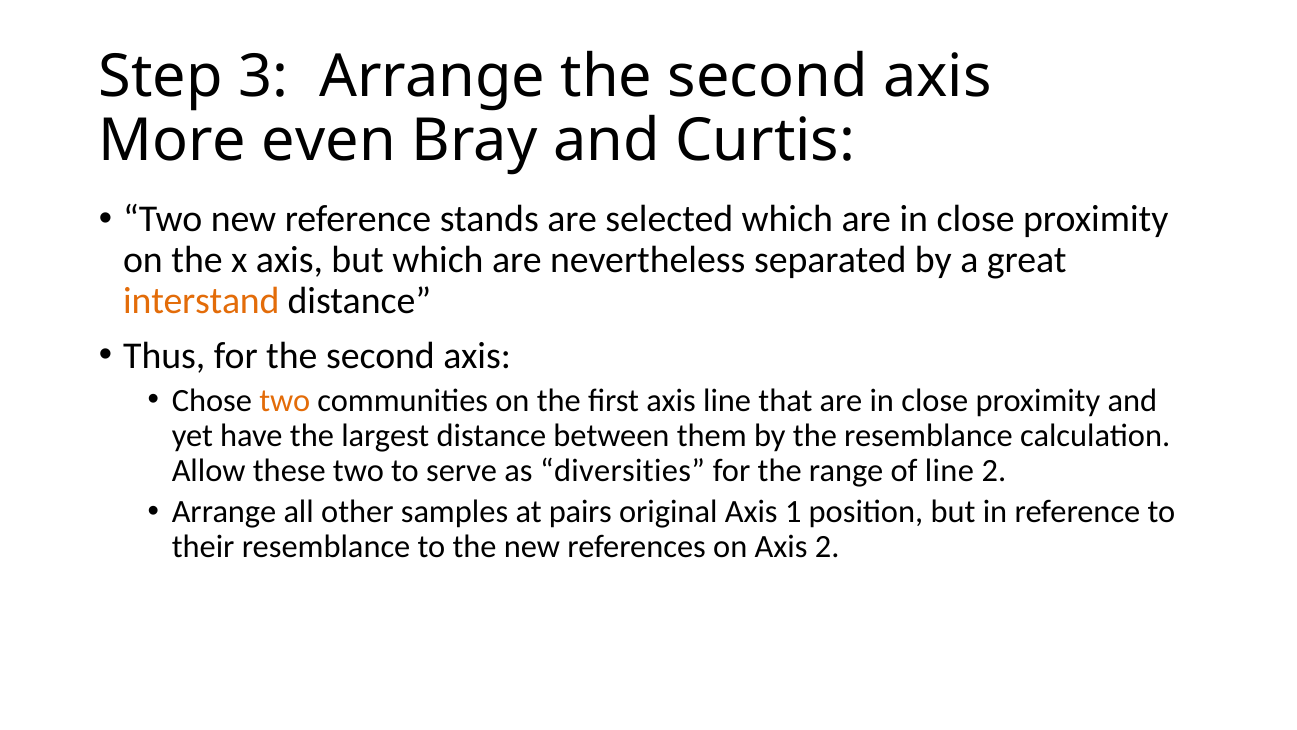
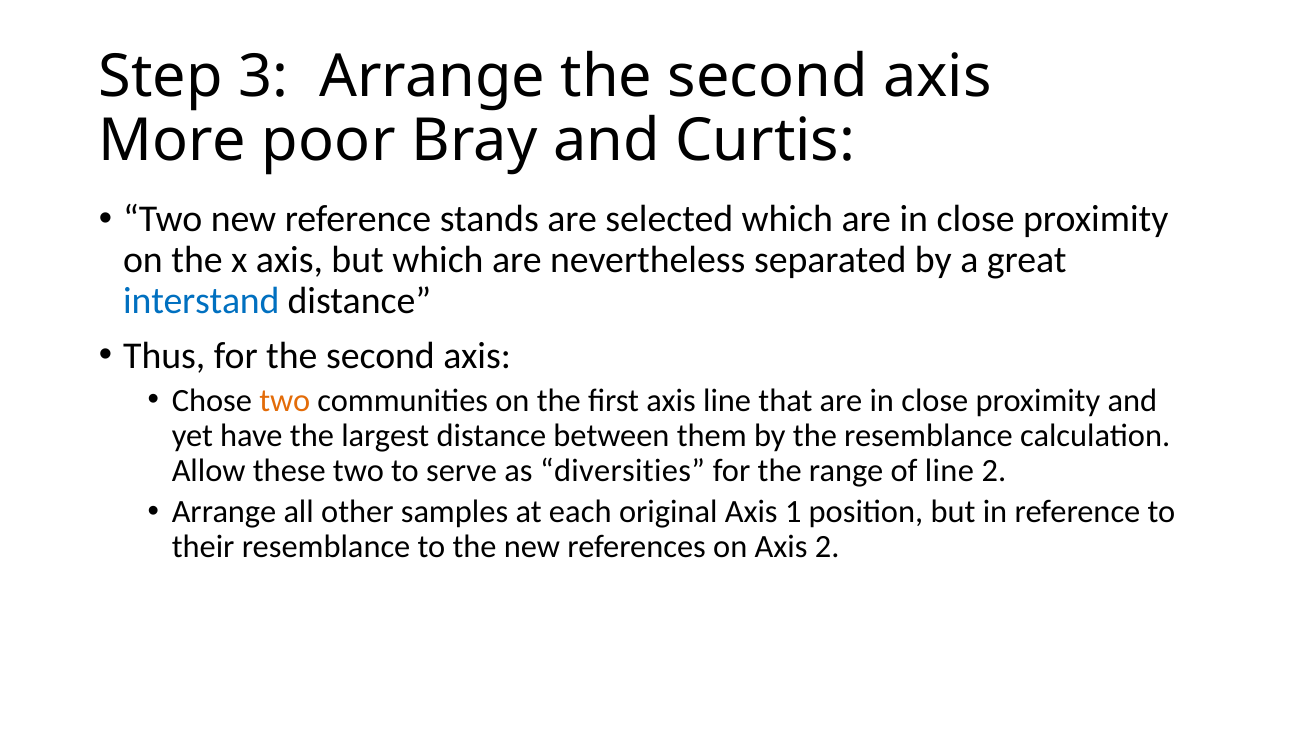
even: even -> poor
interstand colour: orange -> blue
pairs: pairs -> each
